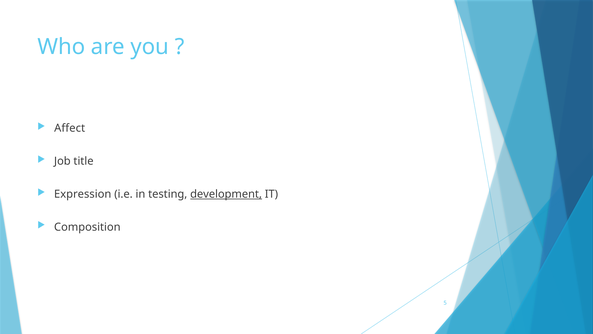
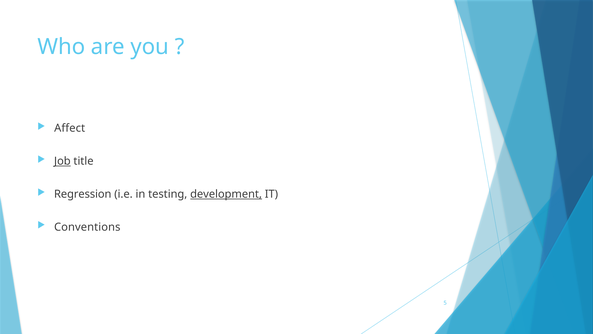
Job underline: none -> present
Expression: Expression -> Regression
Composition: Composition -> Conventions
